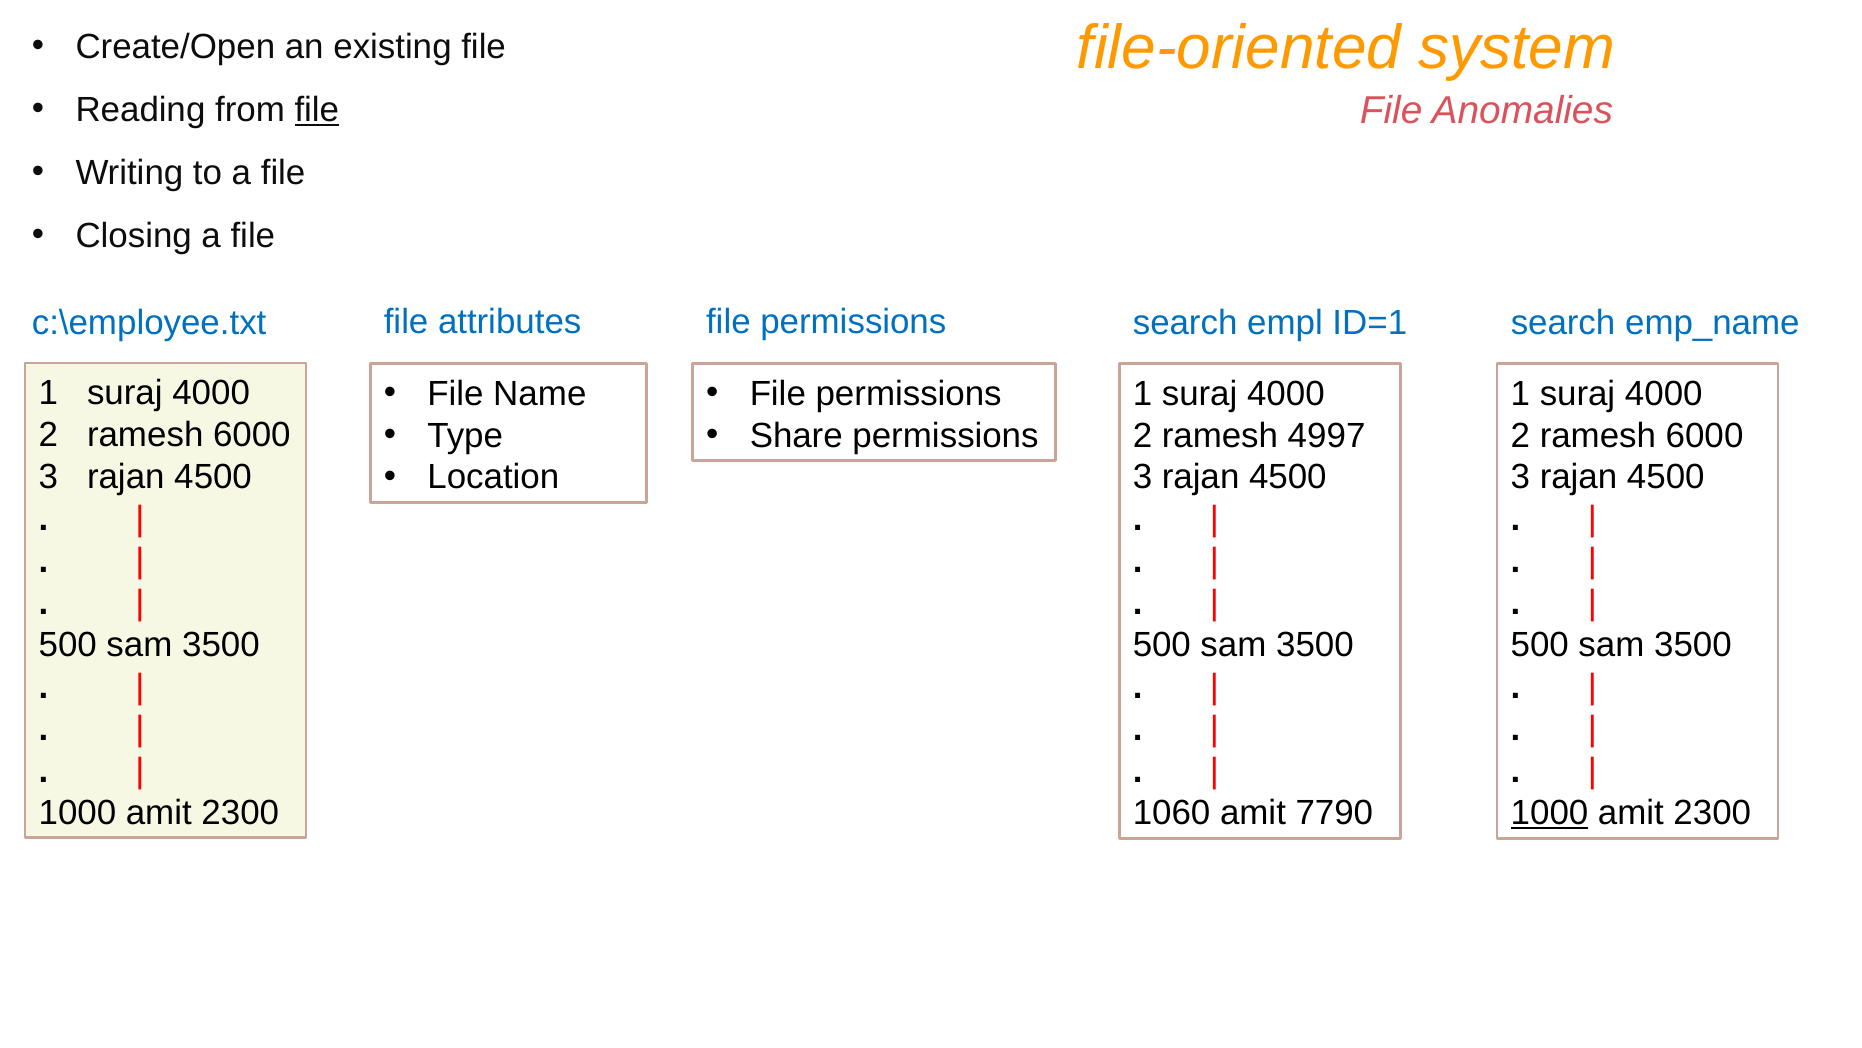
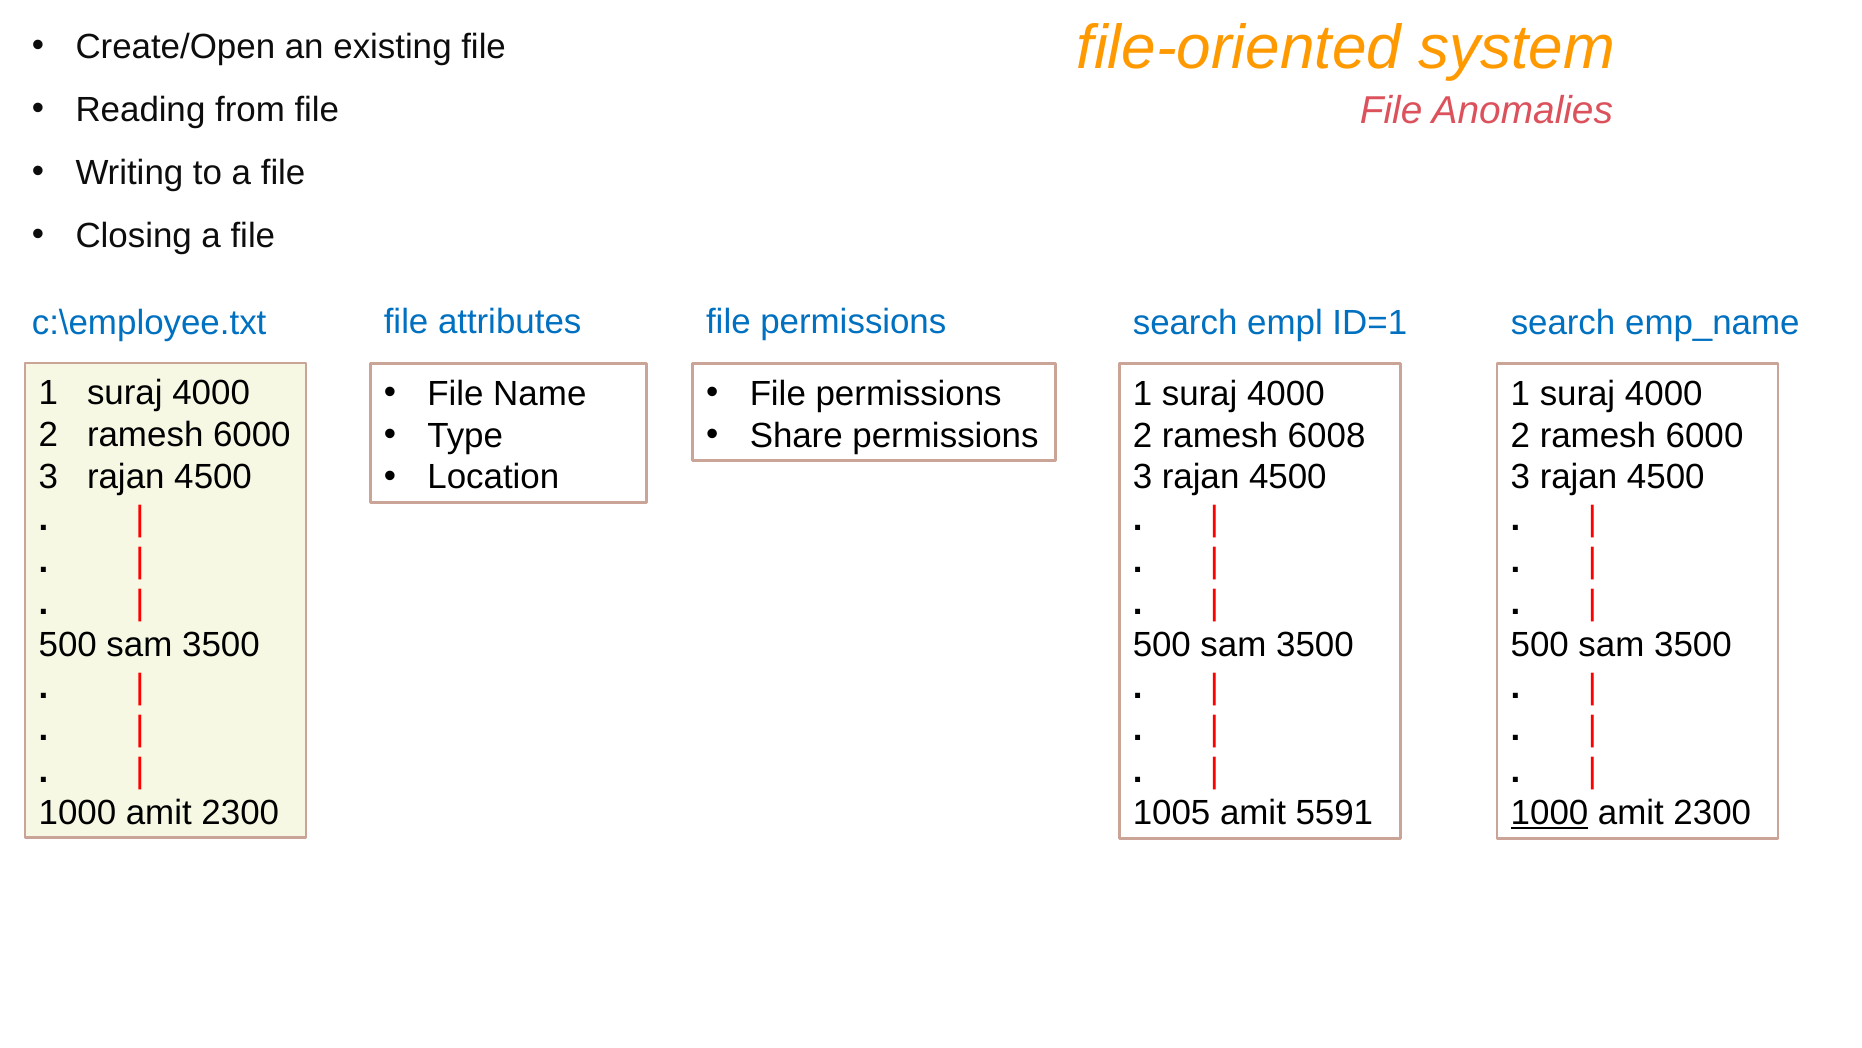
file at (317, 110) underline: present -> none
4997: 4997 -> 6008
1060: 1060 -> 1005
7790: 7790 -> 5591
